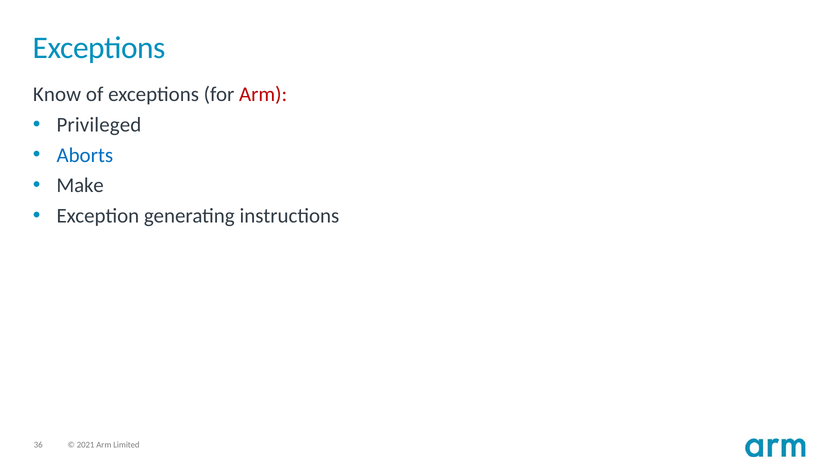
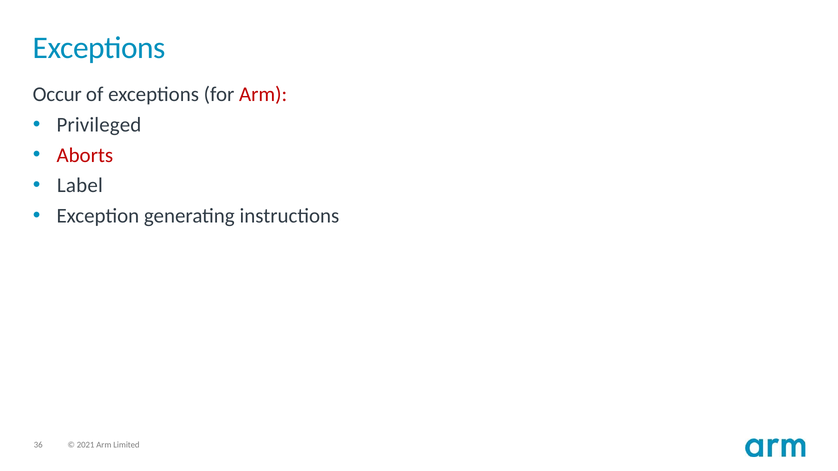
Know: Know -> Occur
Aborts colour: blue -> red
Make: Make -> Label
